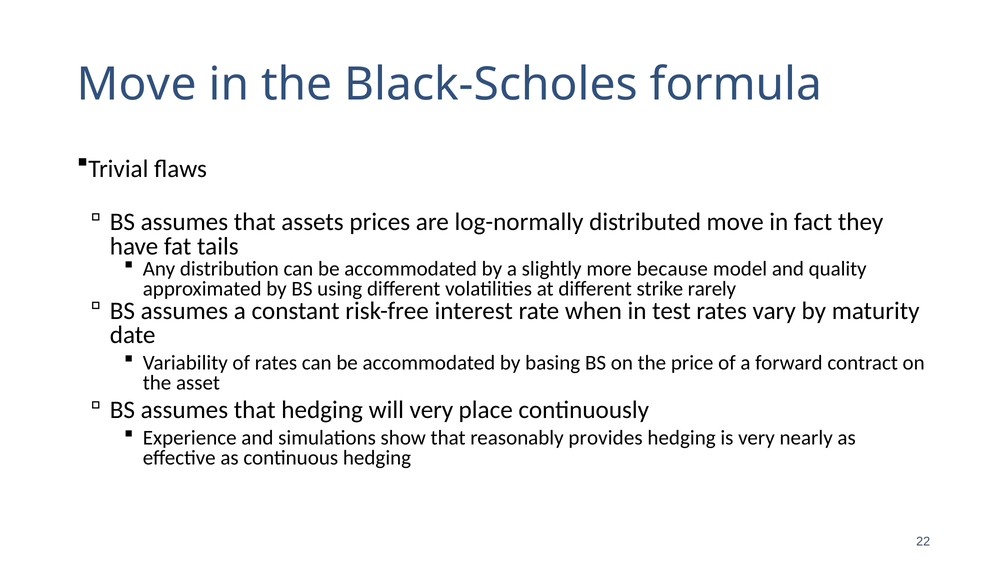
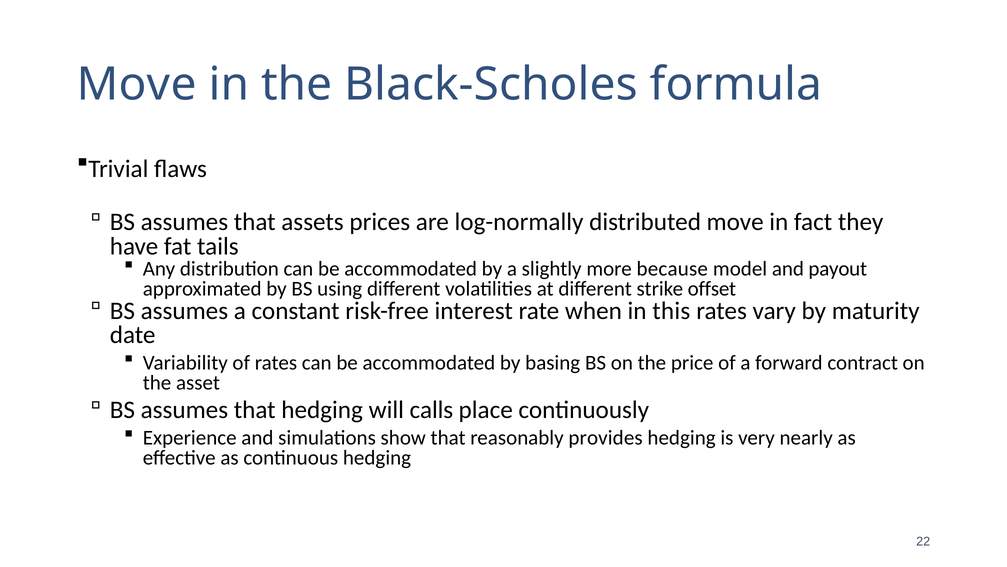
quality: quality -> payout
rarely: rarely -> offset
test: test -> this
will very: very -> calls
